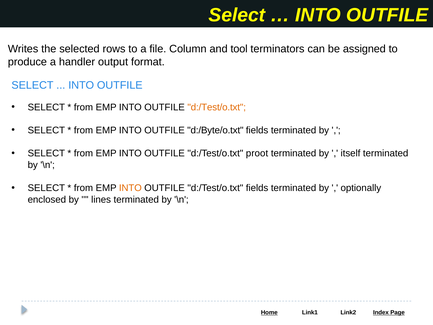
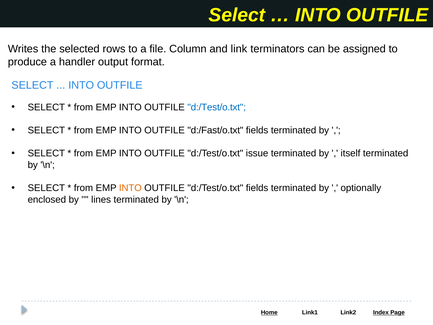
tool: tool -> link
d:/Test/o.txt at (217, 107) colour: orange -> blue
d:/Byte/o.txt: d:/Byte/o.txt -> d:/Fast/o.txt
proot: proot -> issue
